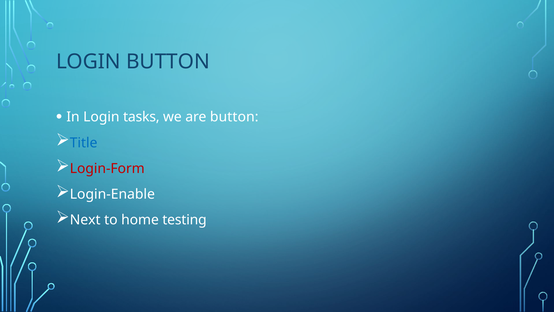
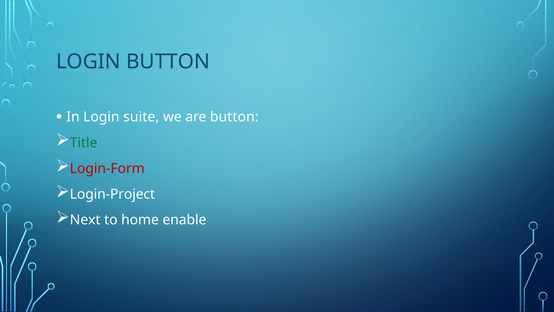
tasks: tasks -> suite
Title colour: blue -> green
Login-Enable: Login-Enable -> Login-Project
testing: testing -> enable
